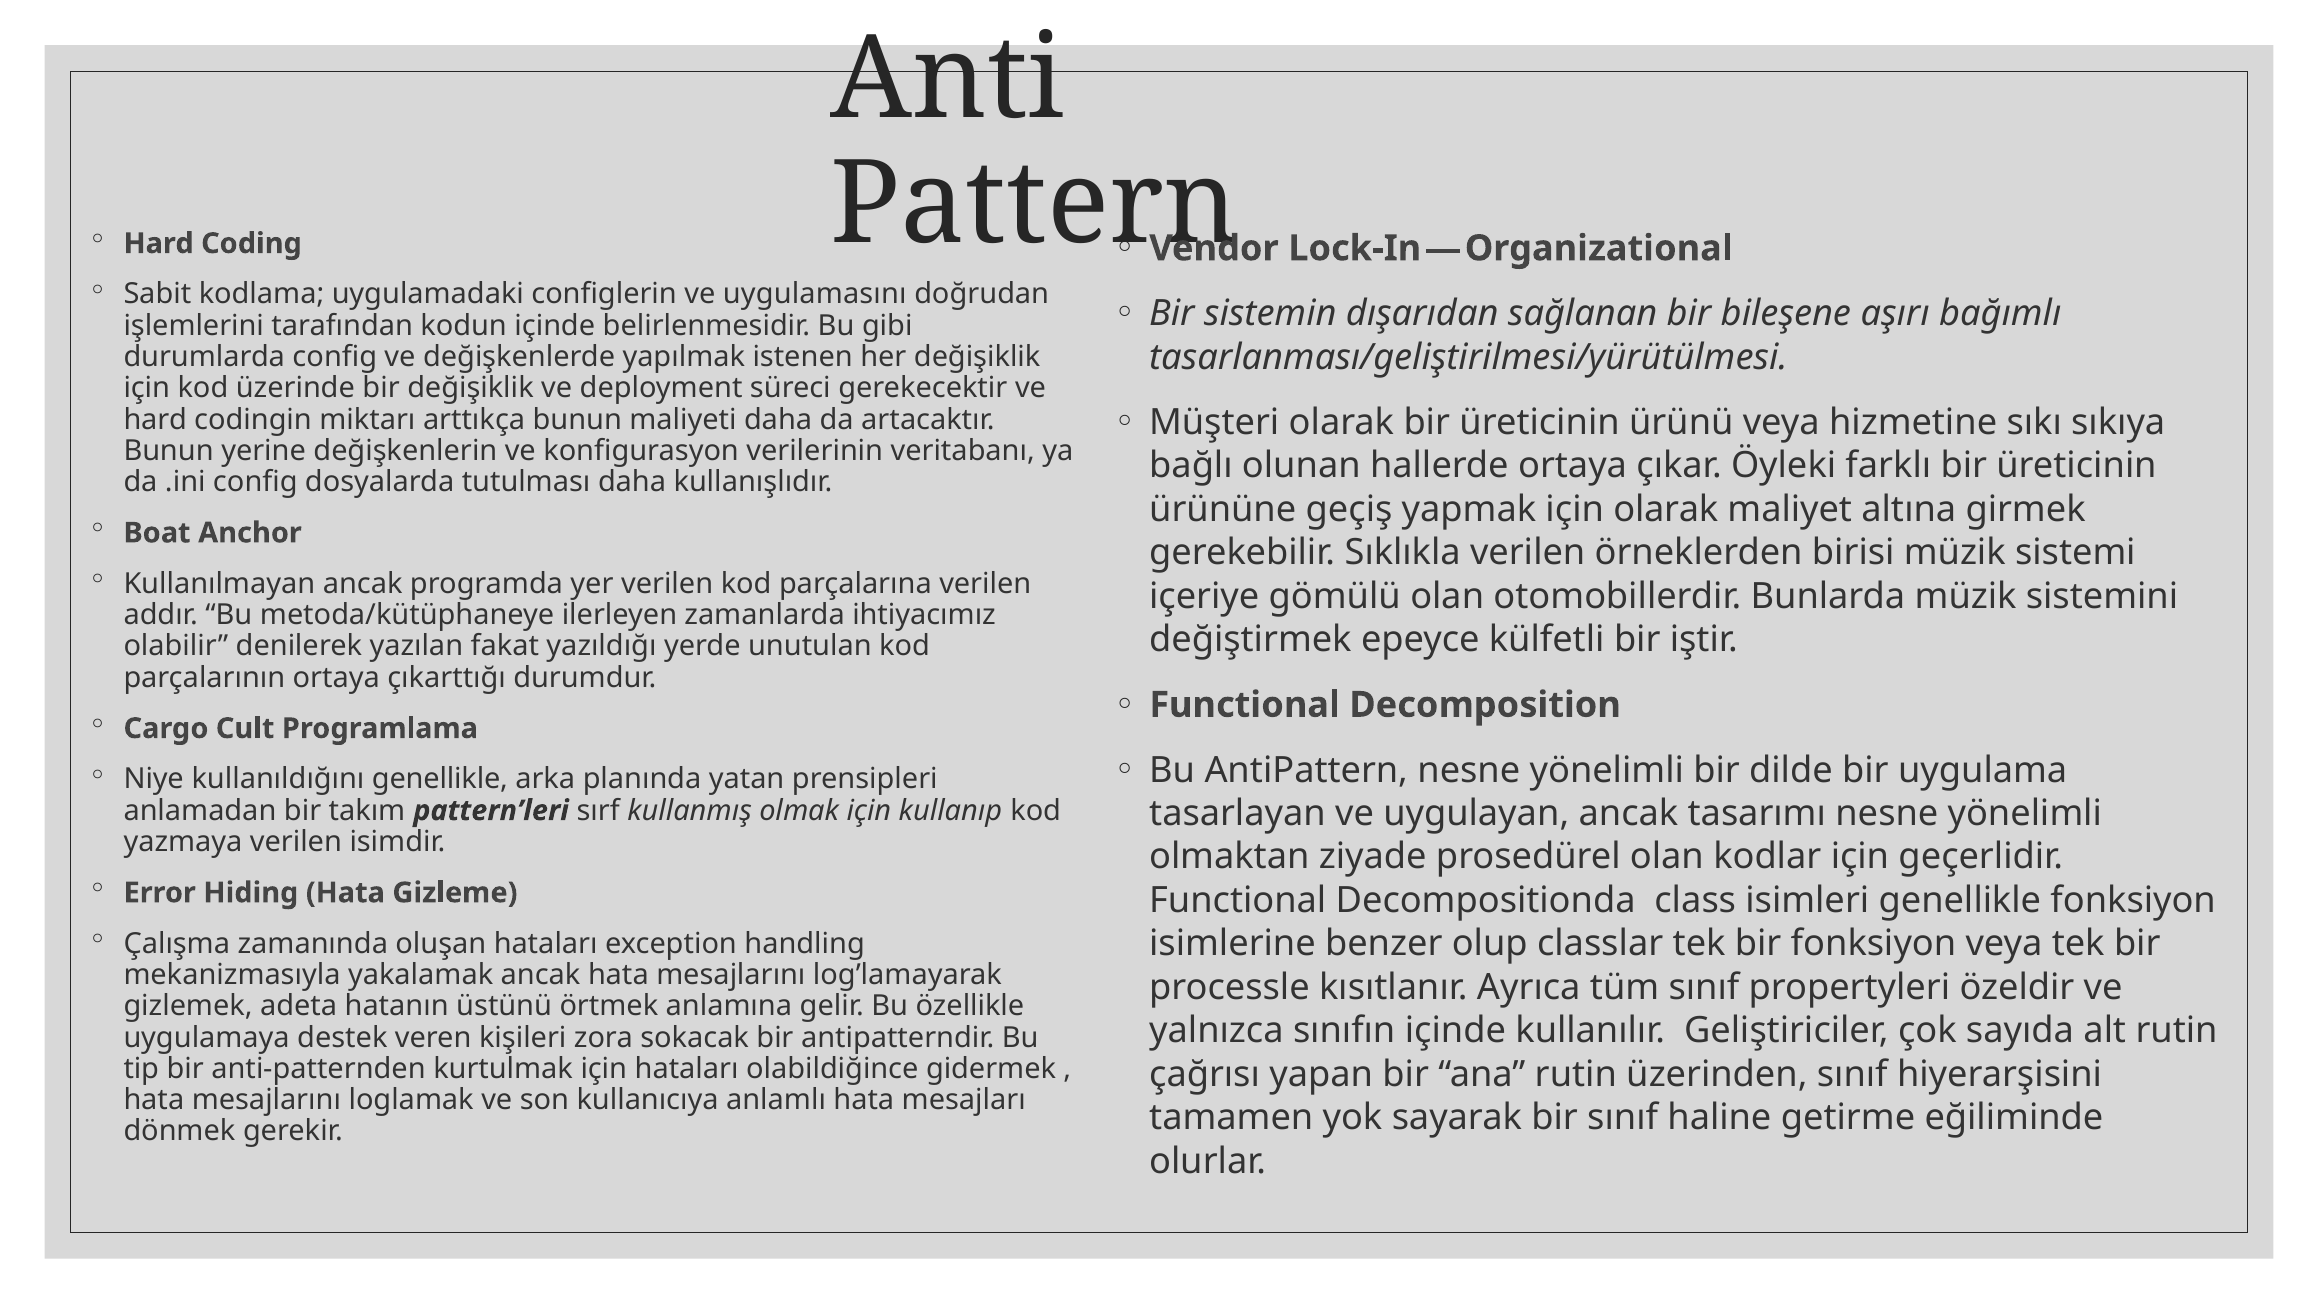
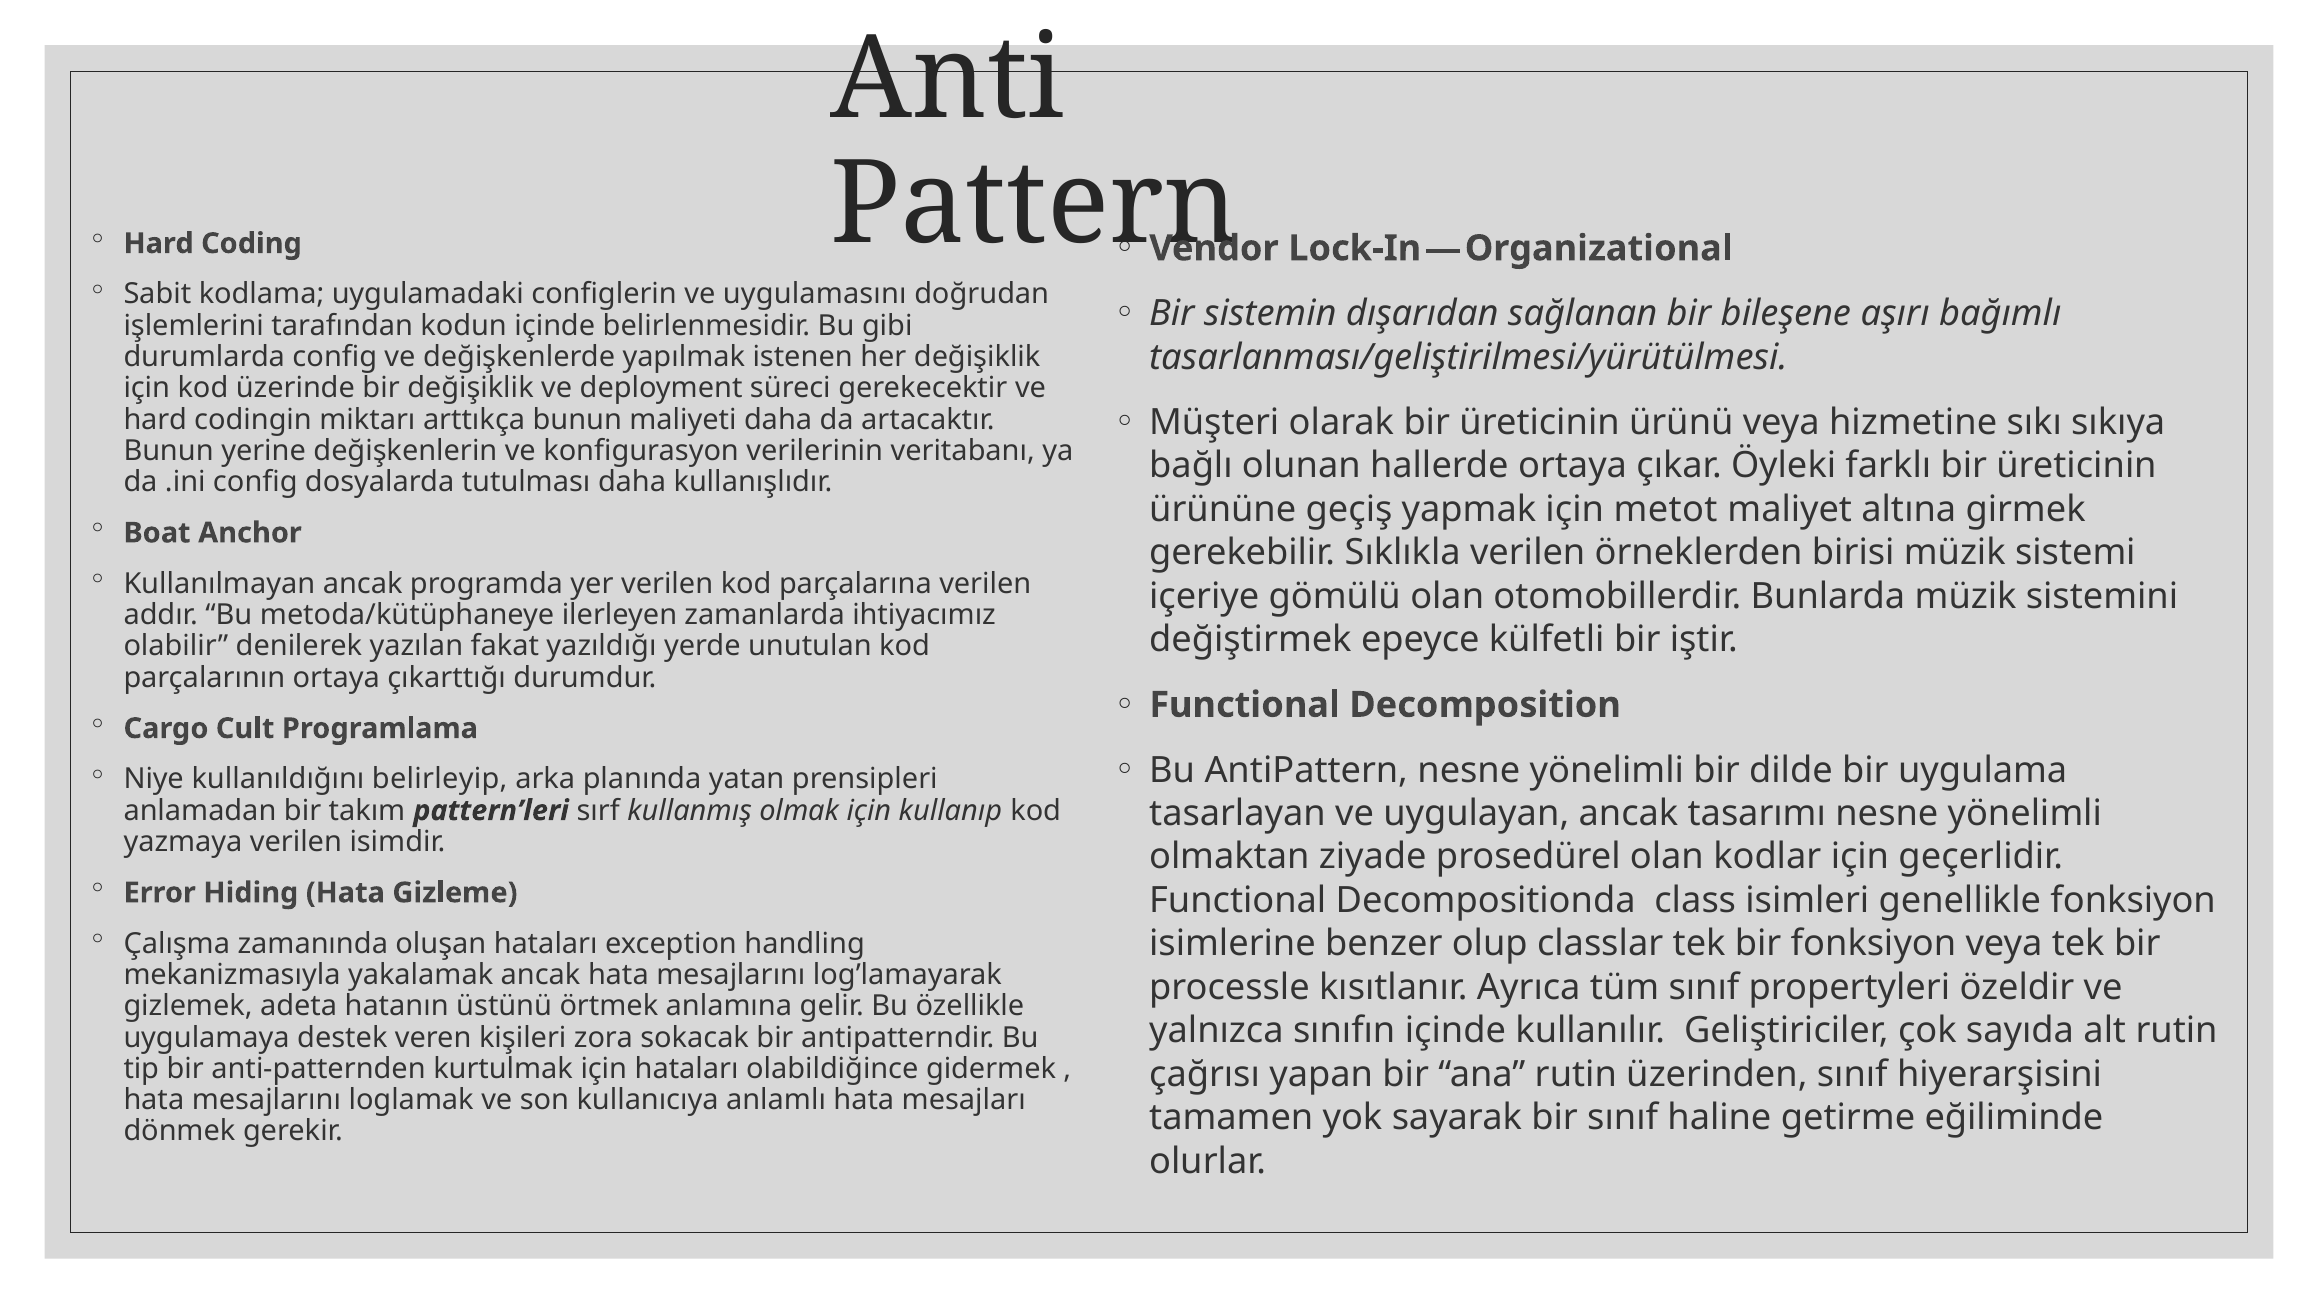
için olarak: olarak -> metot
kullanıldığını genellikle: genellikle -> belirleyip
